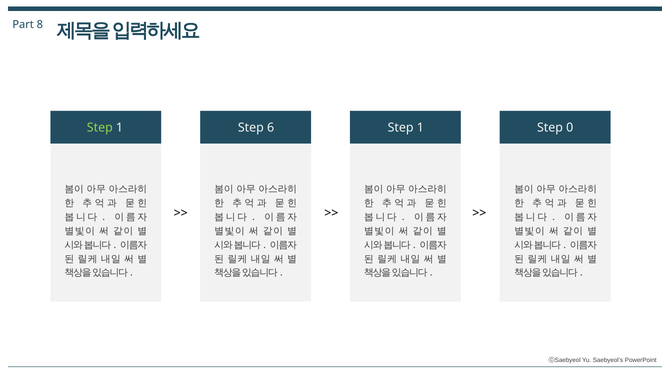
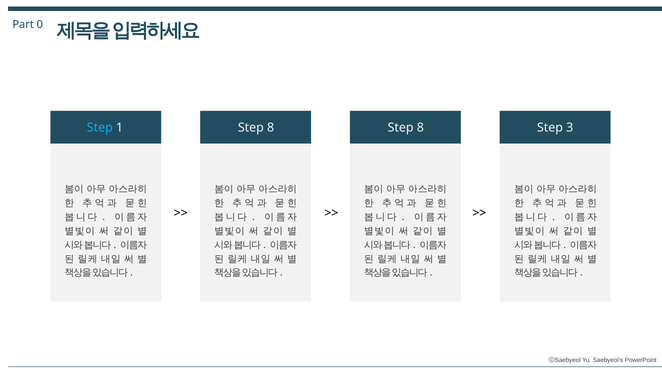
8: 8 -> 0
Step at (100, 128) colour: light green -> light blue
1 Step 6: 6 -> 8
1 at (420, 128): 1 -> 8
0: 0 -> 3
